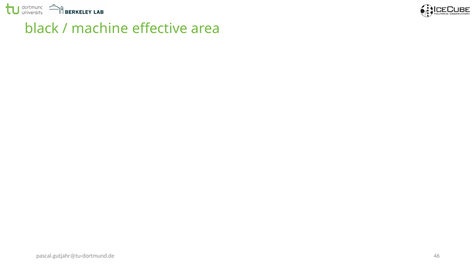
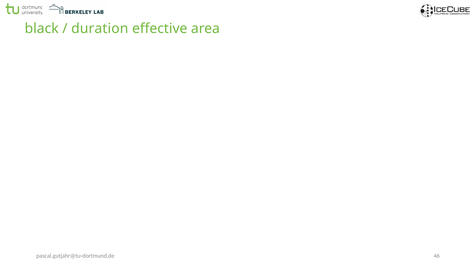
machine: machine -> duration
